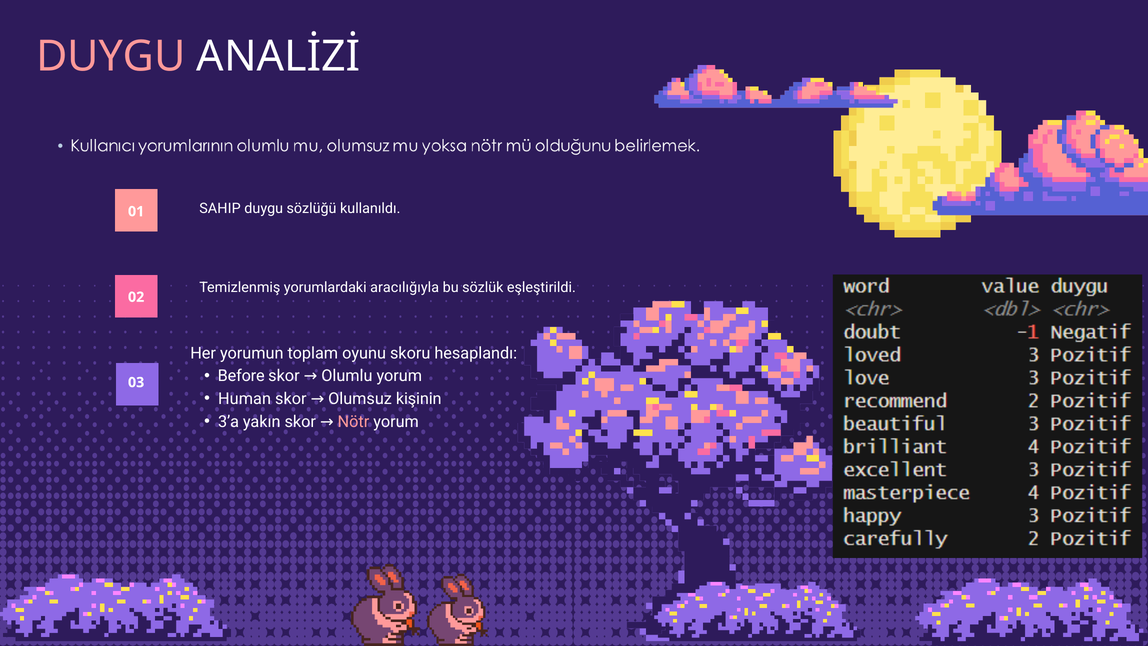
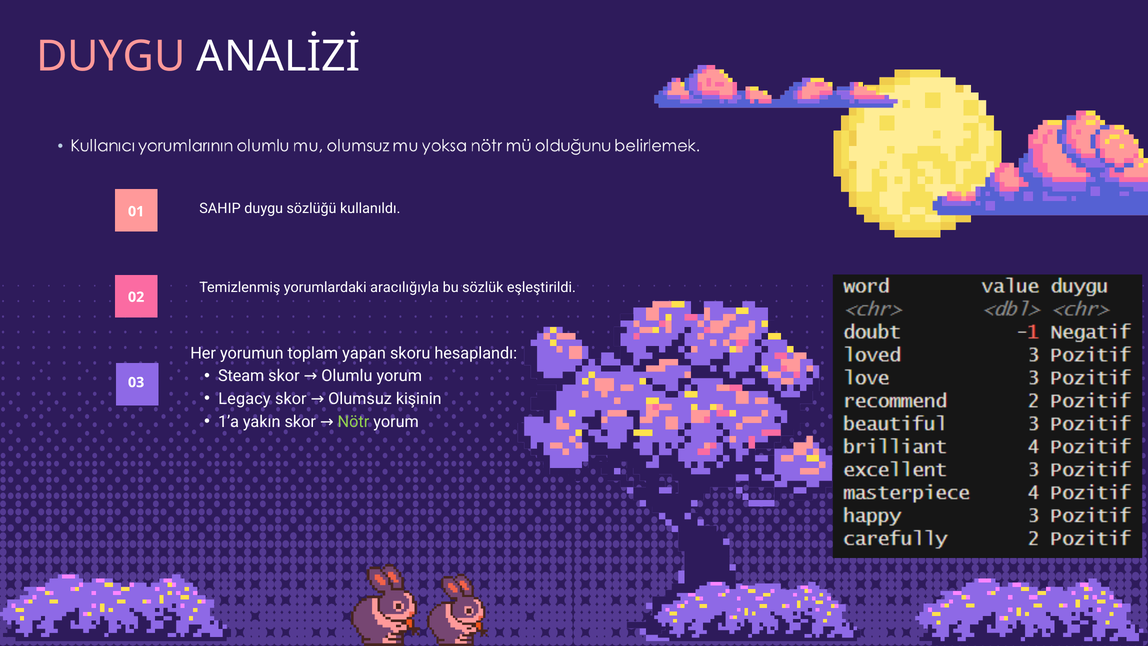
oyunu: oyunu -> yapan
Before: Before -> Steam
Human: Human -> Legacy
3’a: 3’a -> 1’a
Nötr colour: pink -> light green
